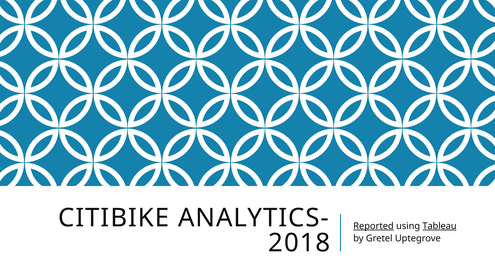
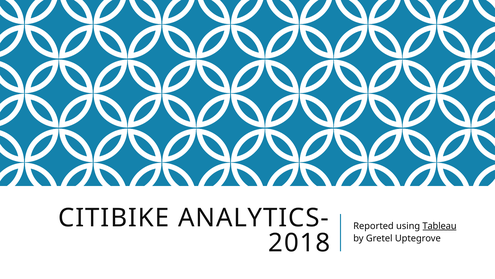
Reported underline: present -> none
